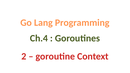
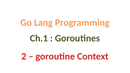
Ch.4: Ch.4 -> Ch.1
